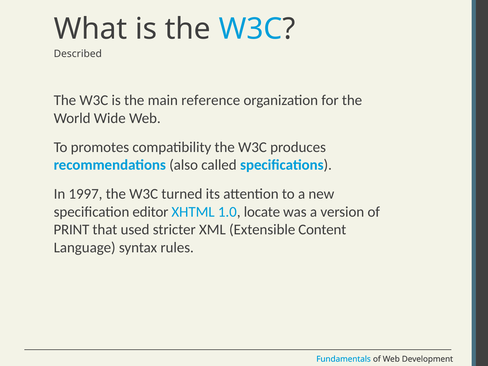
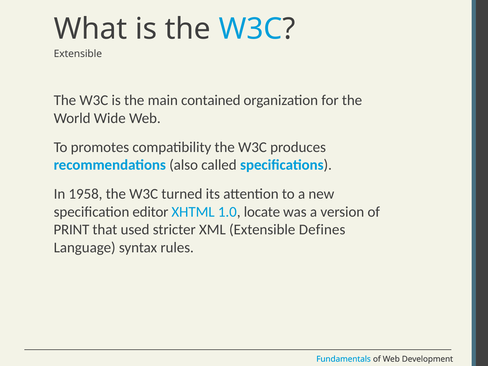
Described at (78, 54): Described -> Extensible
reference: reference -> contained
1997: 1997 -> 1958
Content: Content -> Defines
